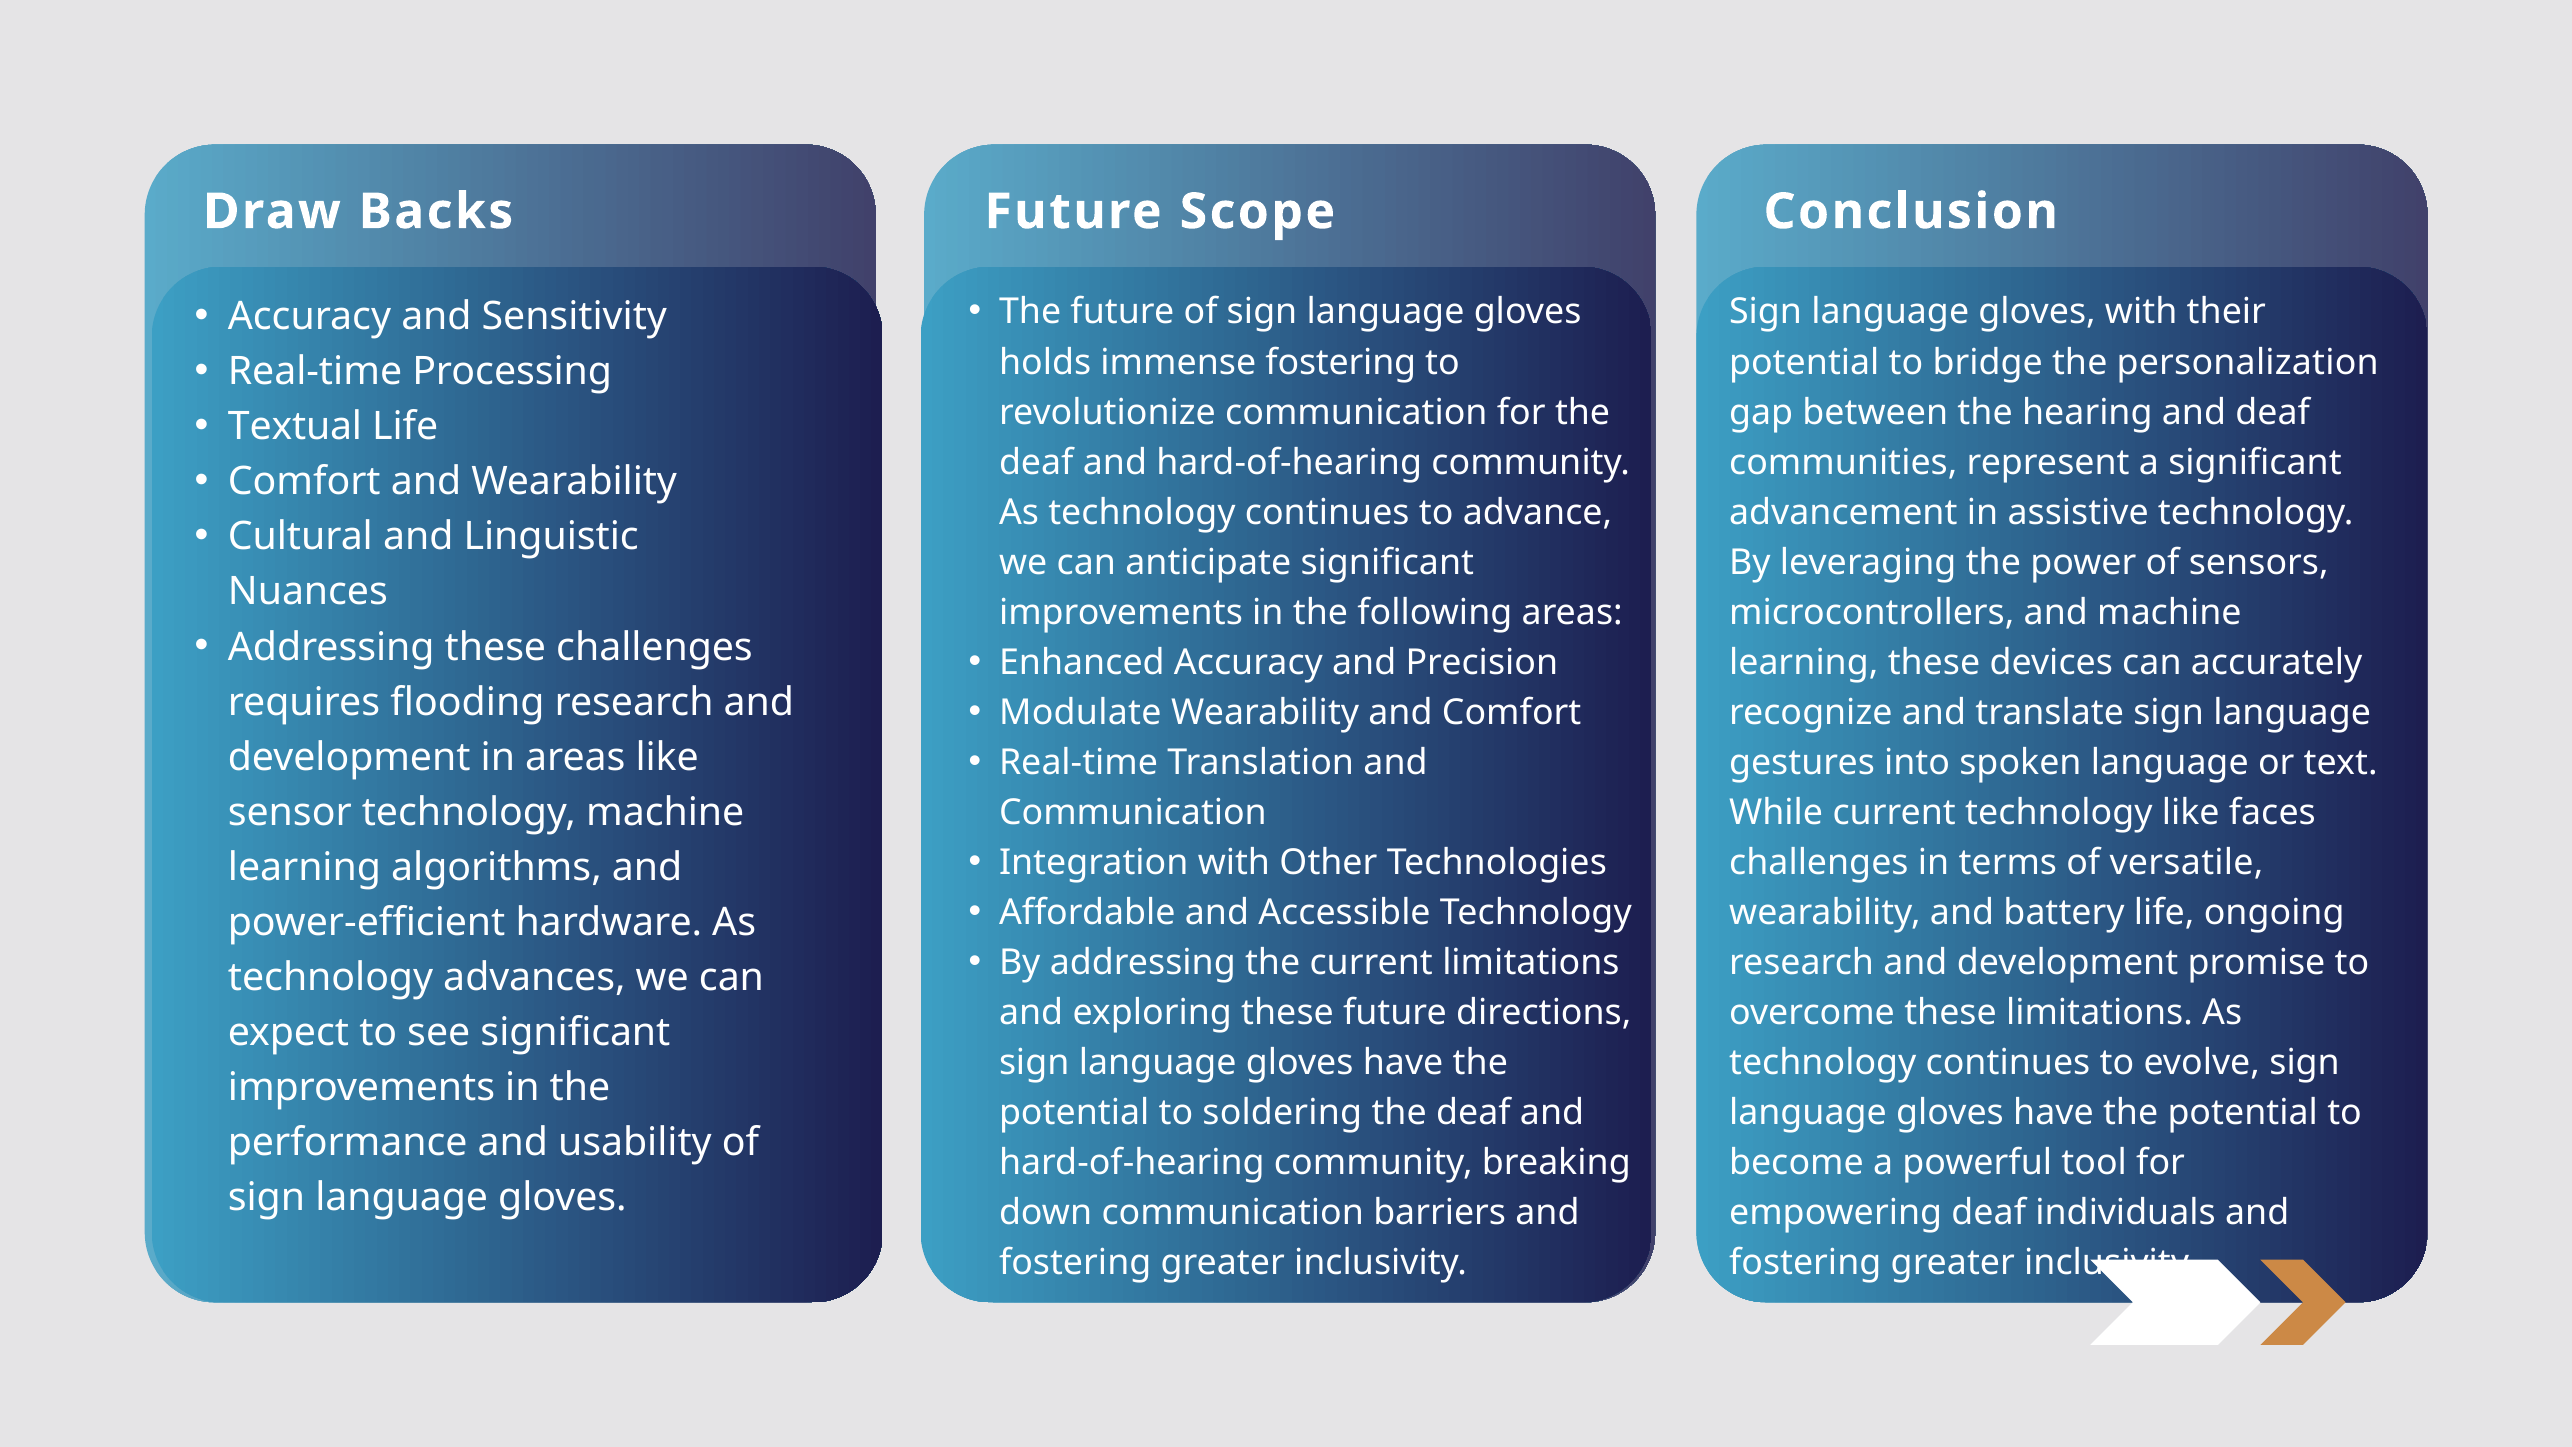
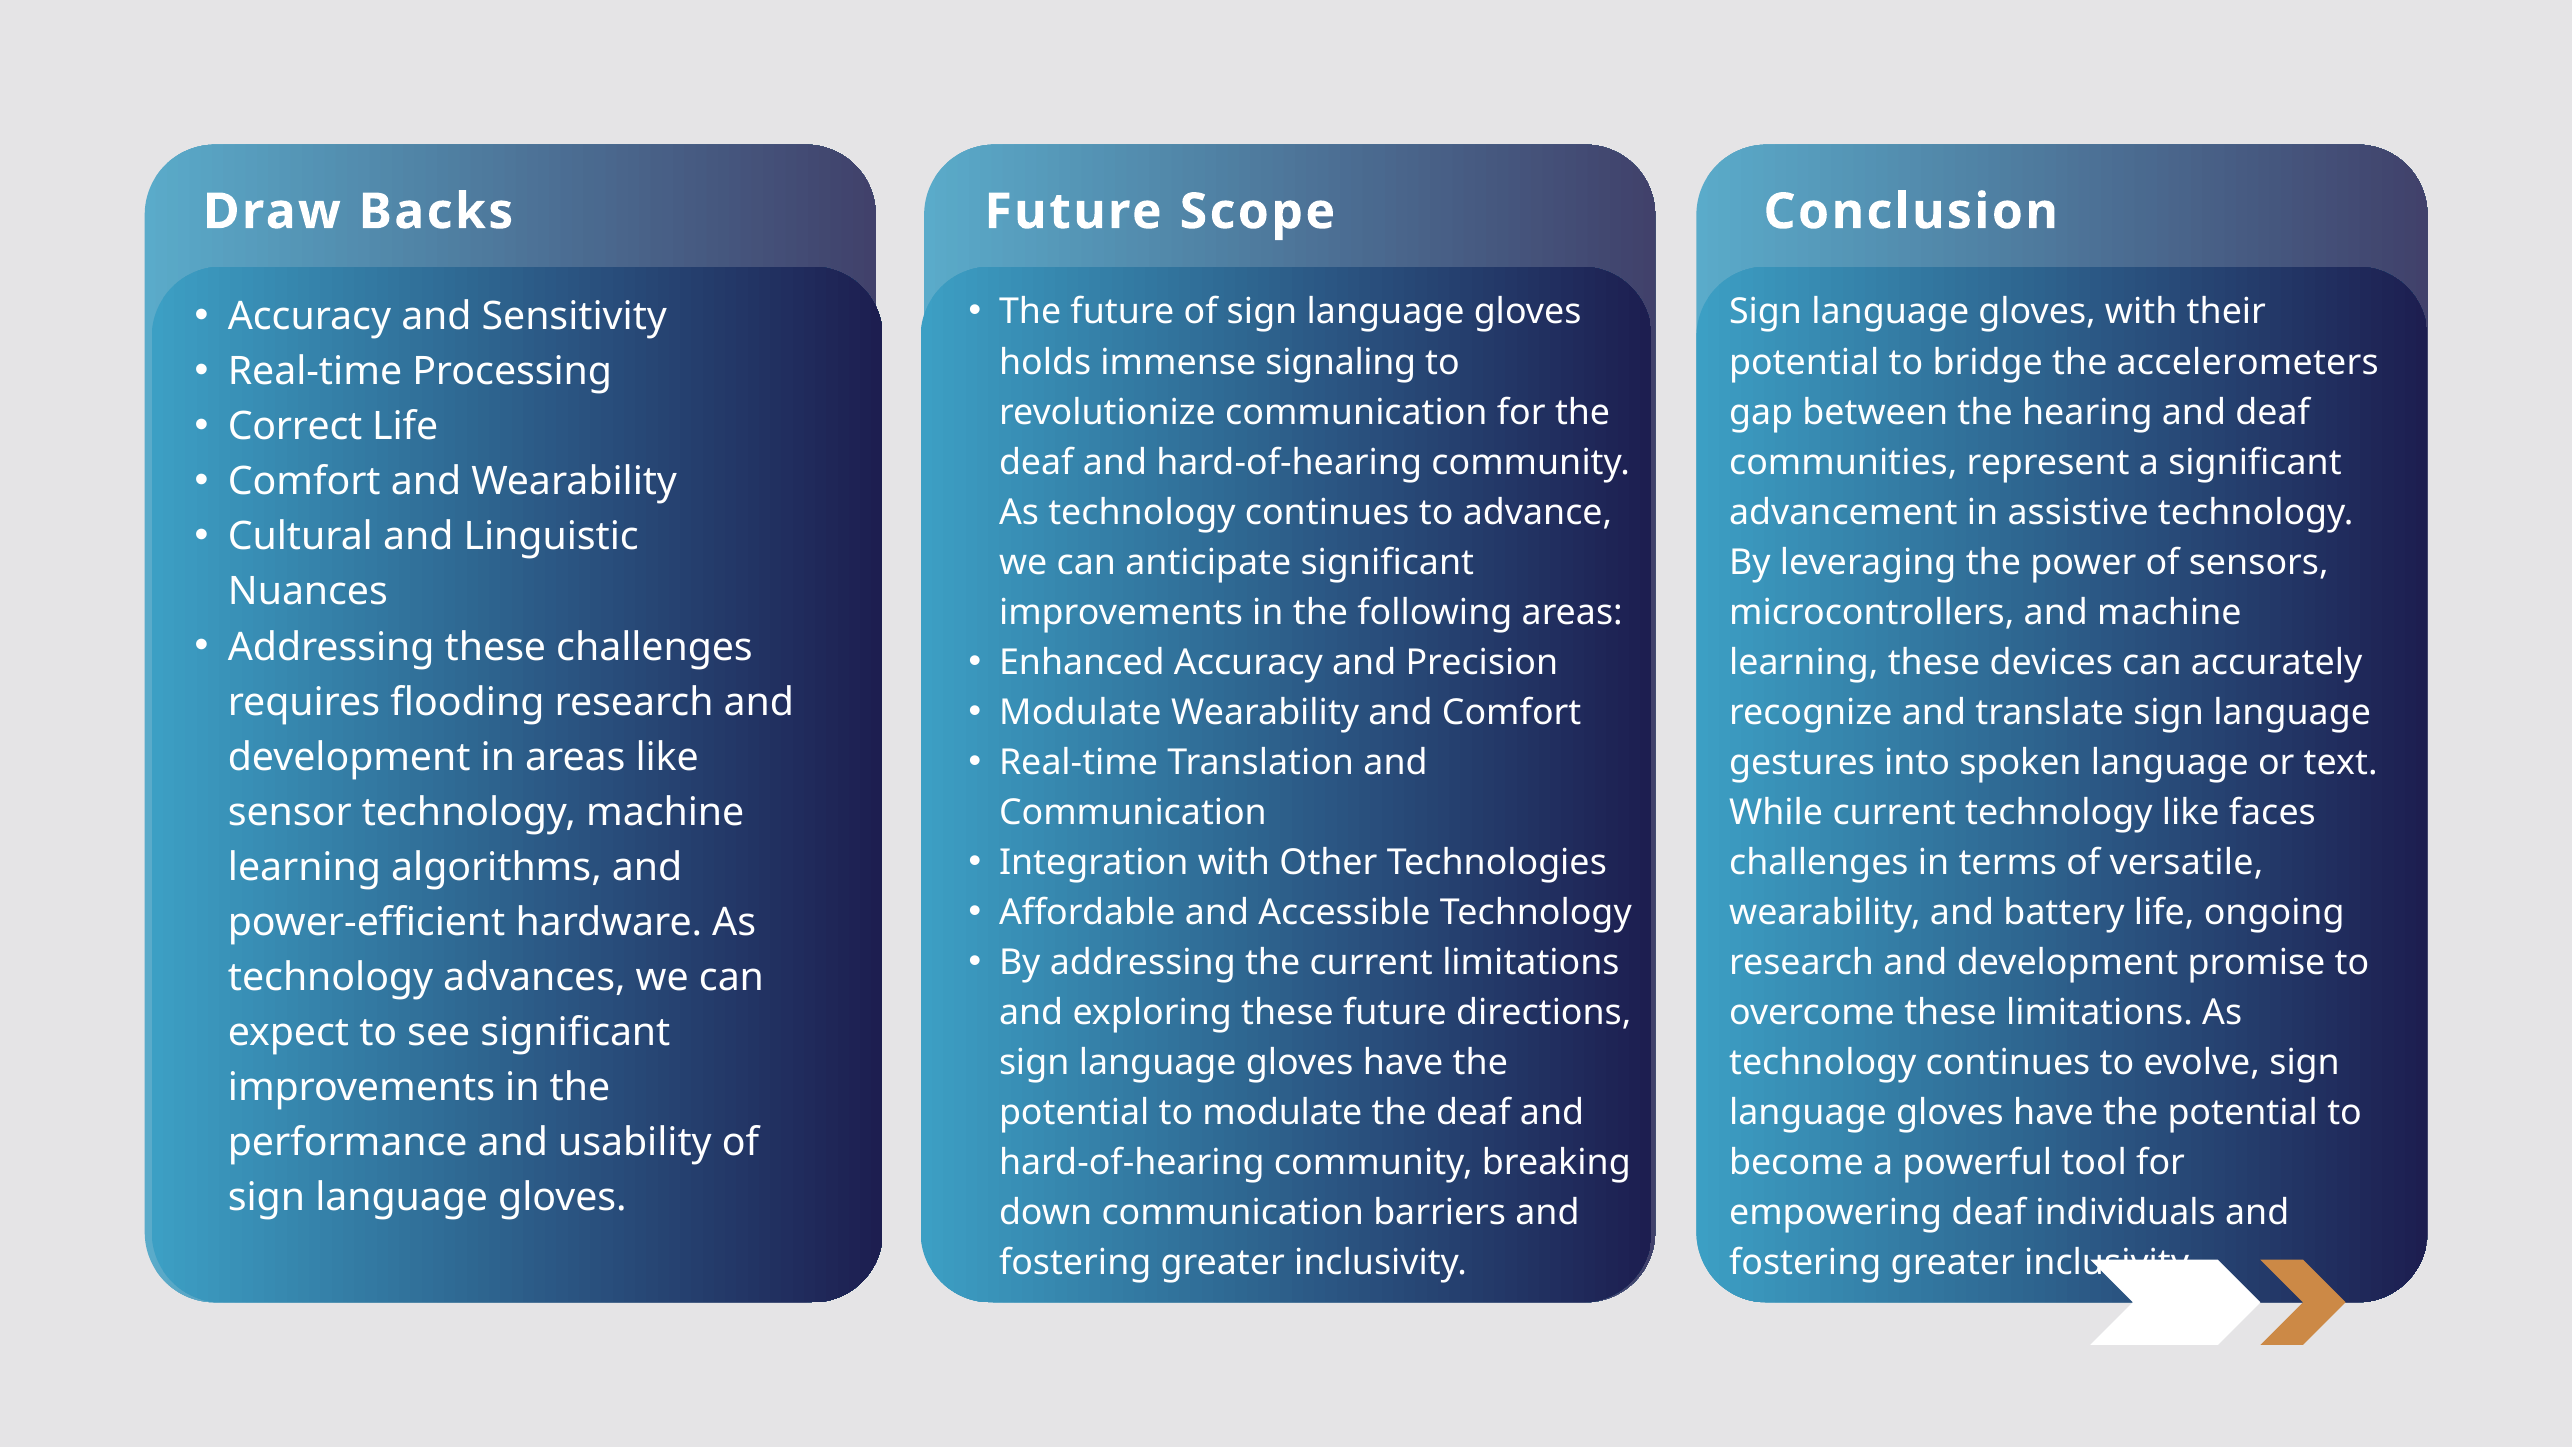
immense fostering: fostering -> signaling
personalization: personalization -> accelerometers
Textual: Textual -> Correct
to soldering: soldering -> modulate
